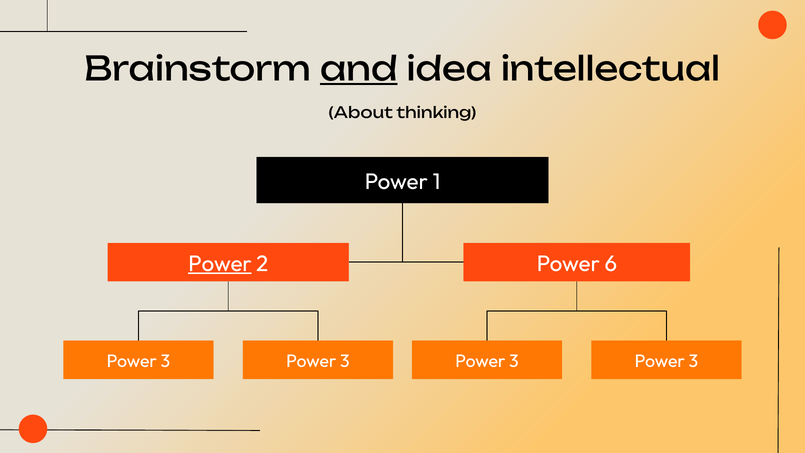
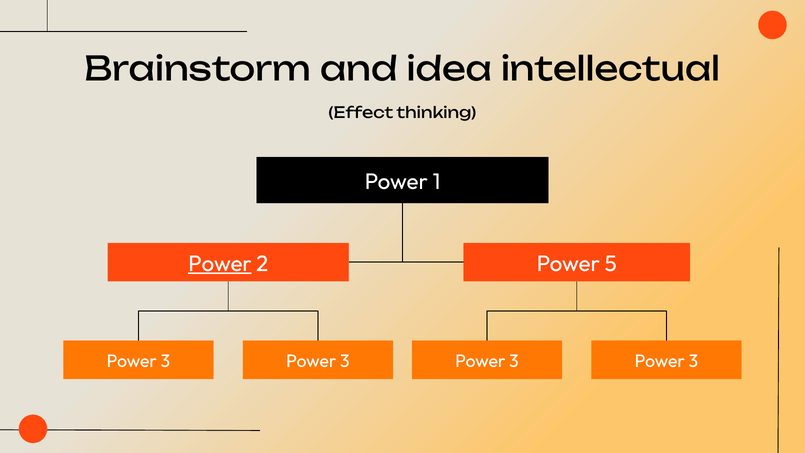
and underline: present -> none
About: About -> Effect
6: 6 -> 5
